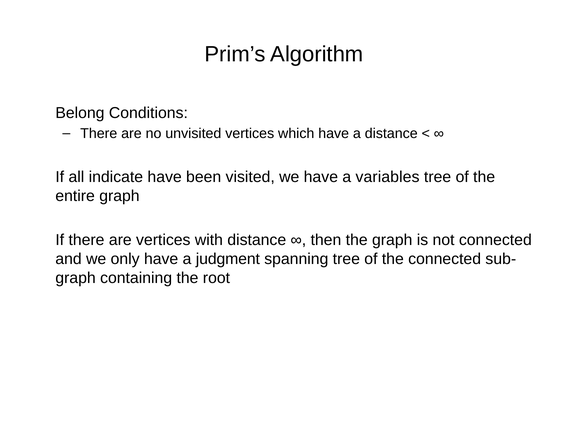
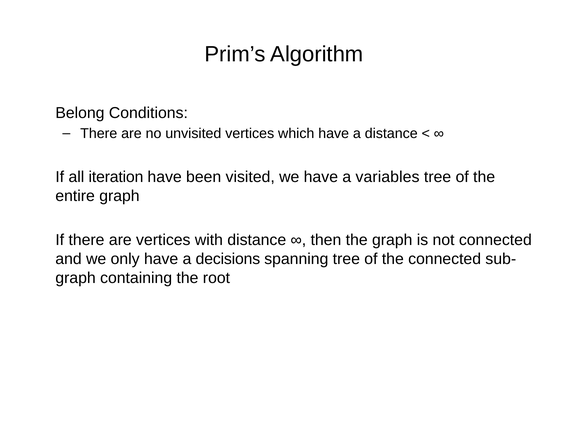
indicate: indicate -> iteration
judgment: judgment -> decisions
